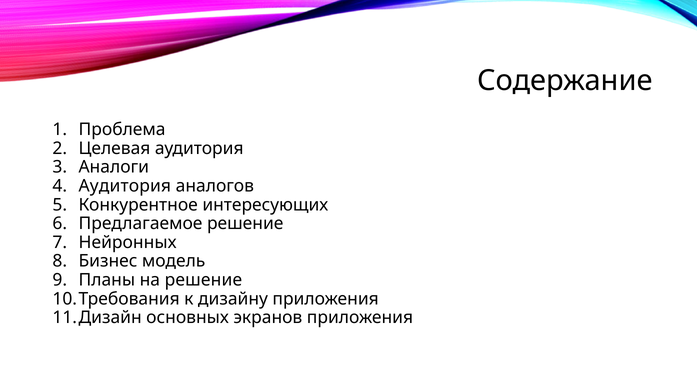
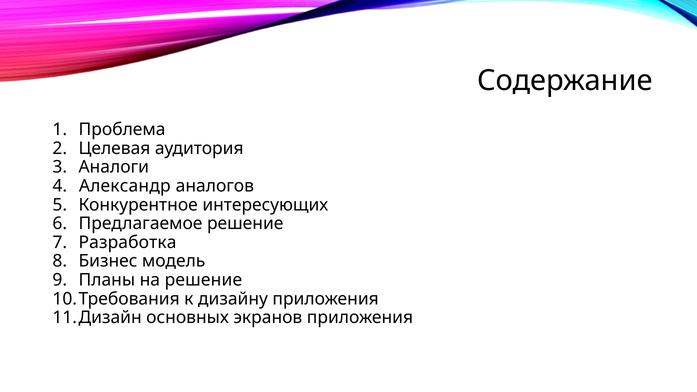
Аудитория at (125, 186): Аудитория -> Александр
Нейронных: Нейронных -> Разработка
